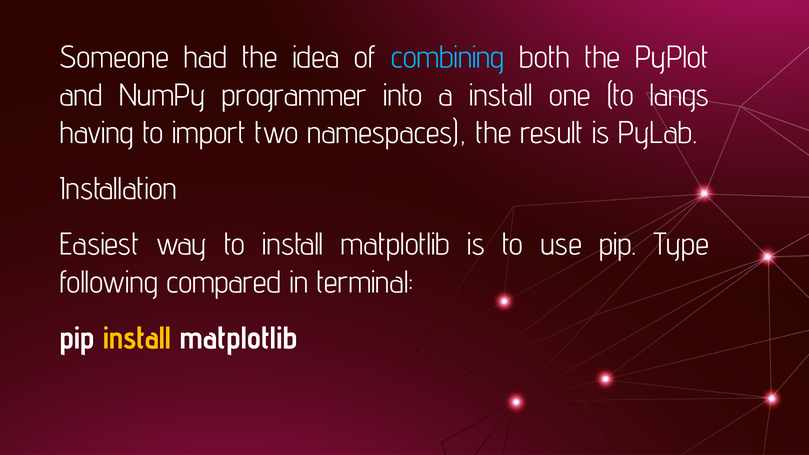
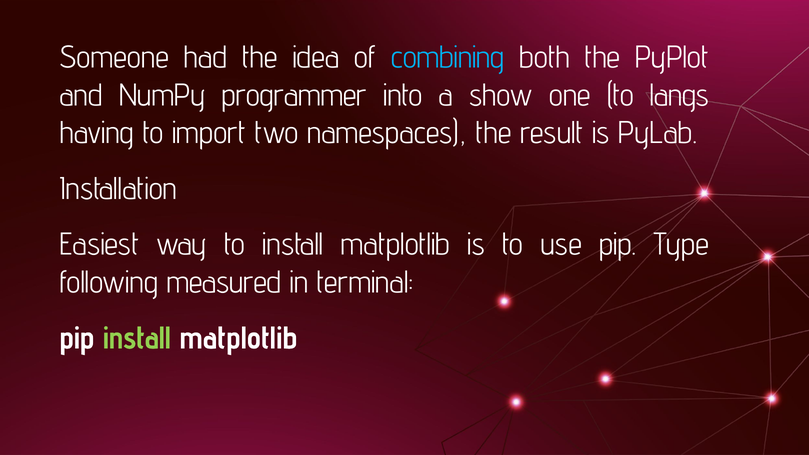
a install: install -> show
compared: compared -> measured
install at (137, 338) colour: yellow -> light green
